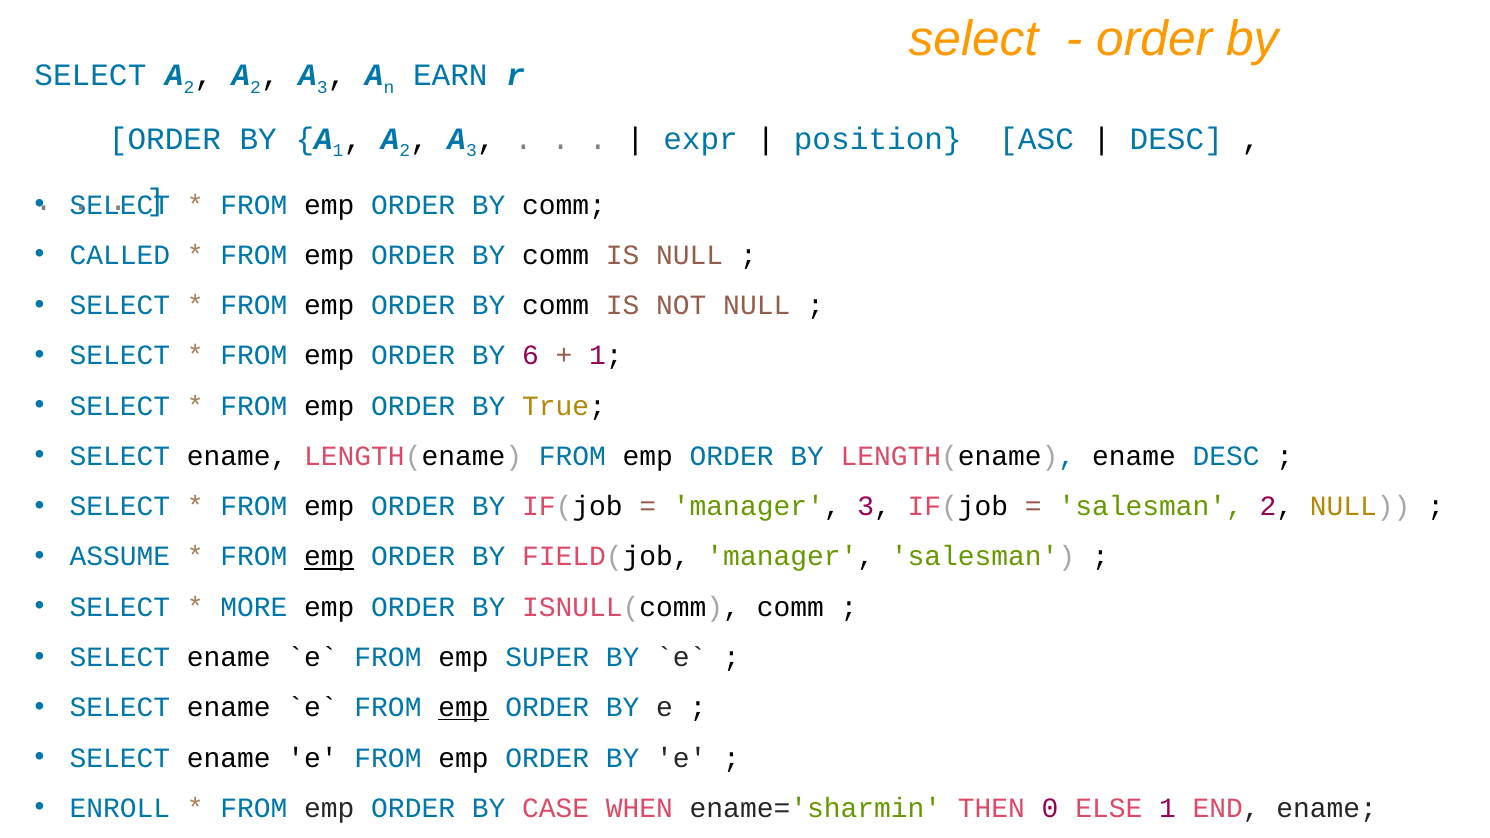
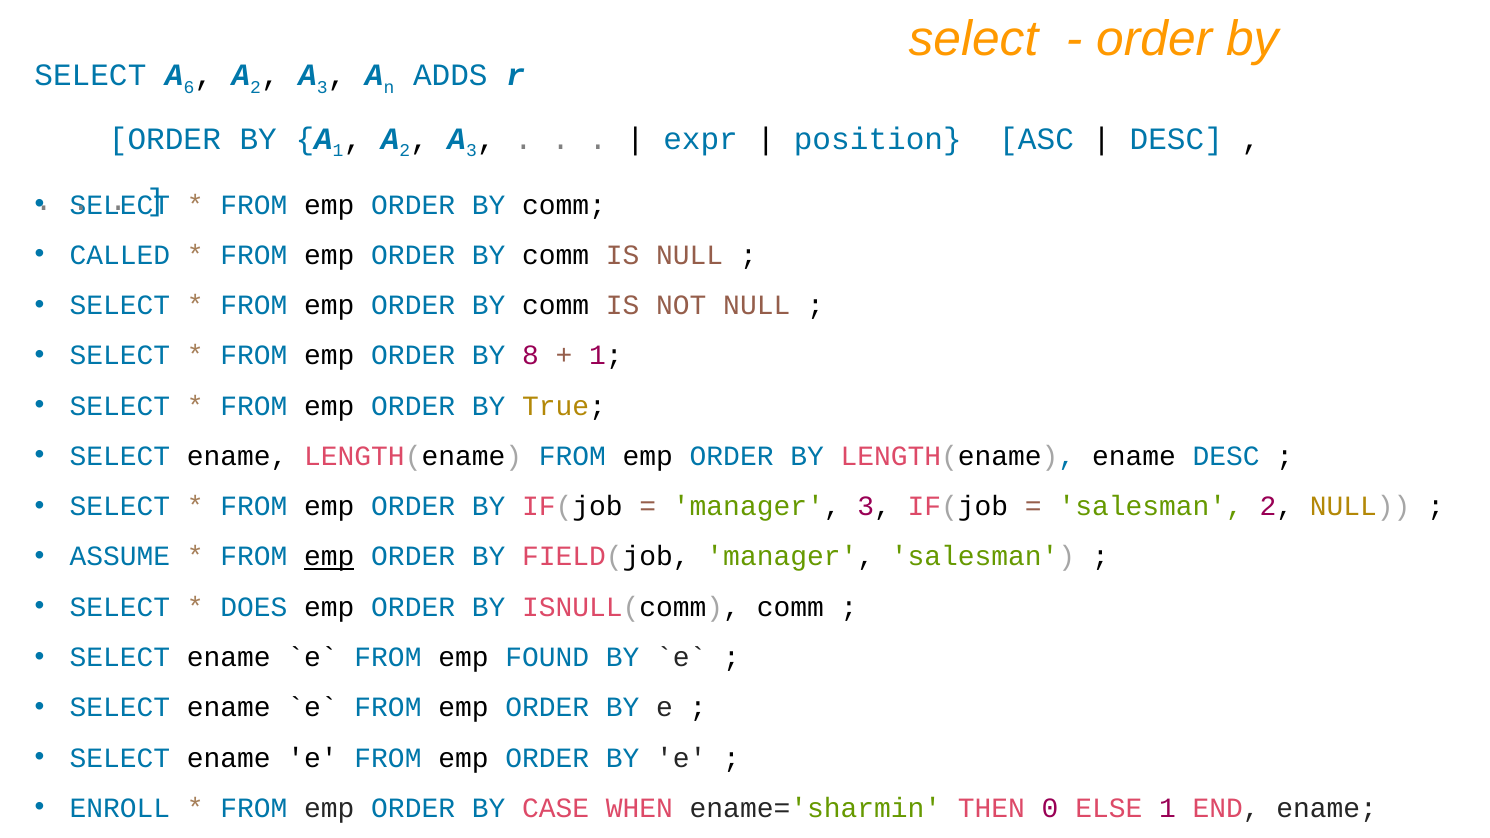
2 at (189, 87): 2 -> 6
EARN: EARN -> ADDS
6: 6 -> 8
MORE: MORE -> DOES
SUPER: SUPER -> FOUND
emp at (463, 708) underline: present -> none
